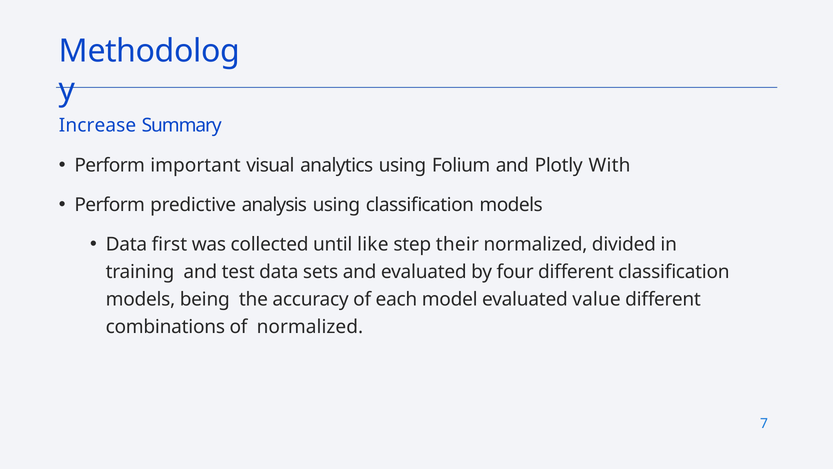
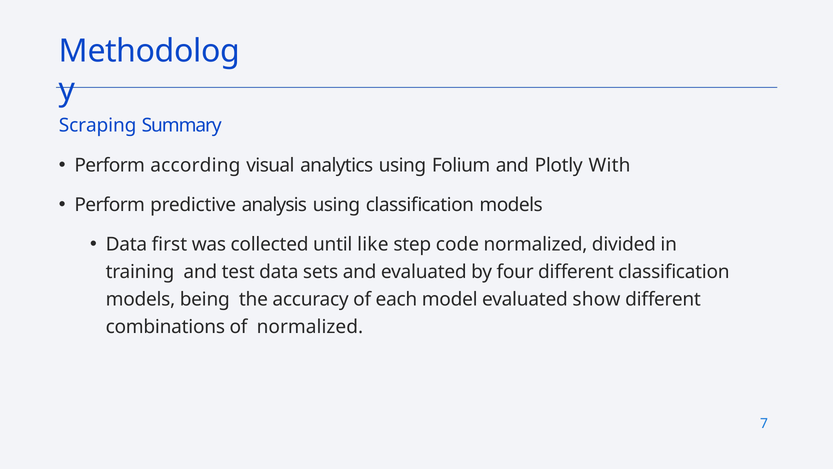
Increase: Increase -> Scraping
important: important -> according
their: their -> code
value: value -> show
